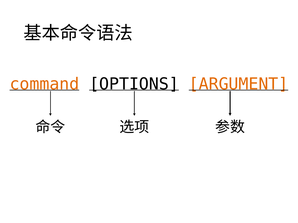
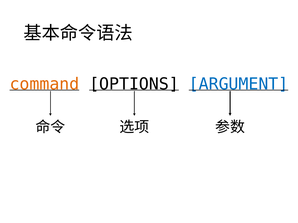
ARGUMENT colour: orange -> blue
